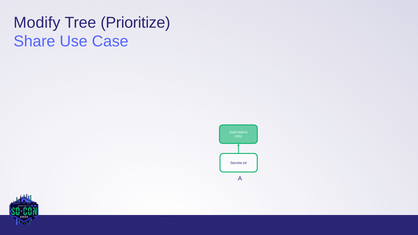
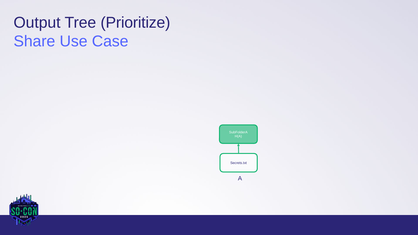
Modify: Modify -> Output
